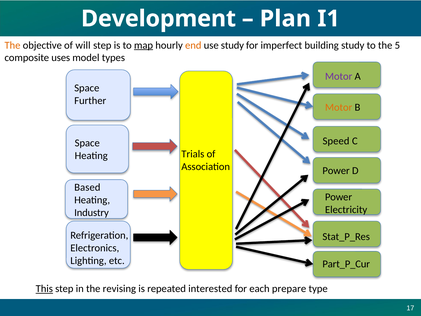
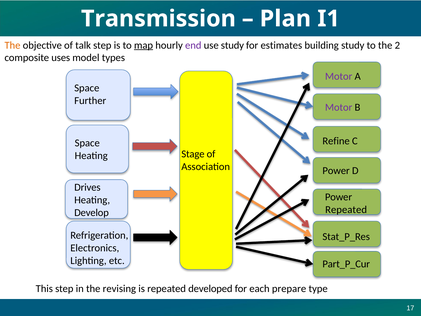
Development: Development -> Transmission
will: will -> talk
end colour: orange -> purple
imperfect: imperfect -> estimates
5: 5 -> 2
Motor at (339, 107) colour: orange -> purple
Speed: Speed -> Refine
Trials: Trials -> Stage
Based: Based -> Drives
Electricity at (346, 209): Electricity -> Repeated
Industry: Industry -> Develop
This underline: present -> none
interested: interested -> developed
